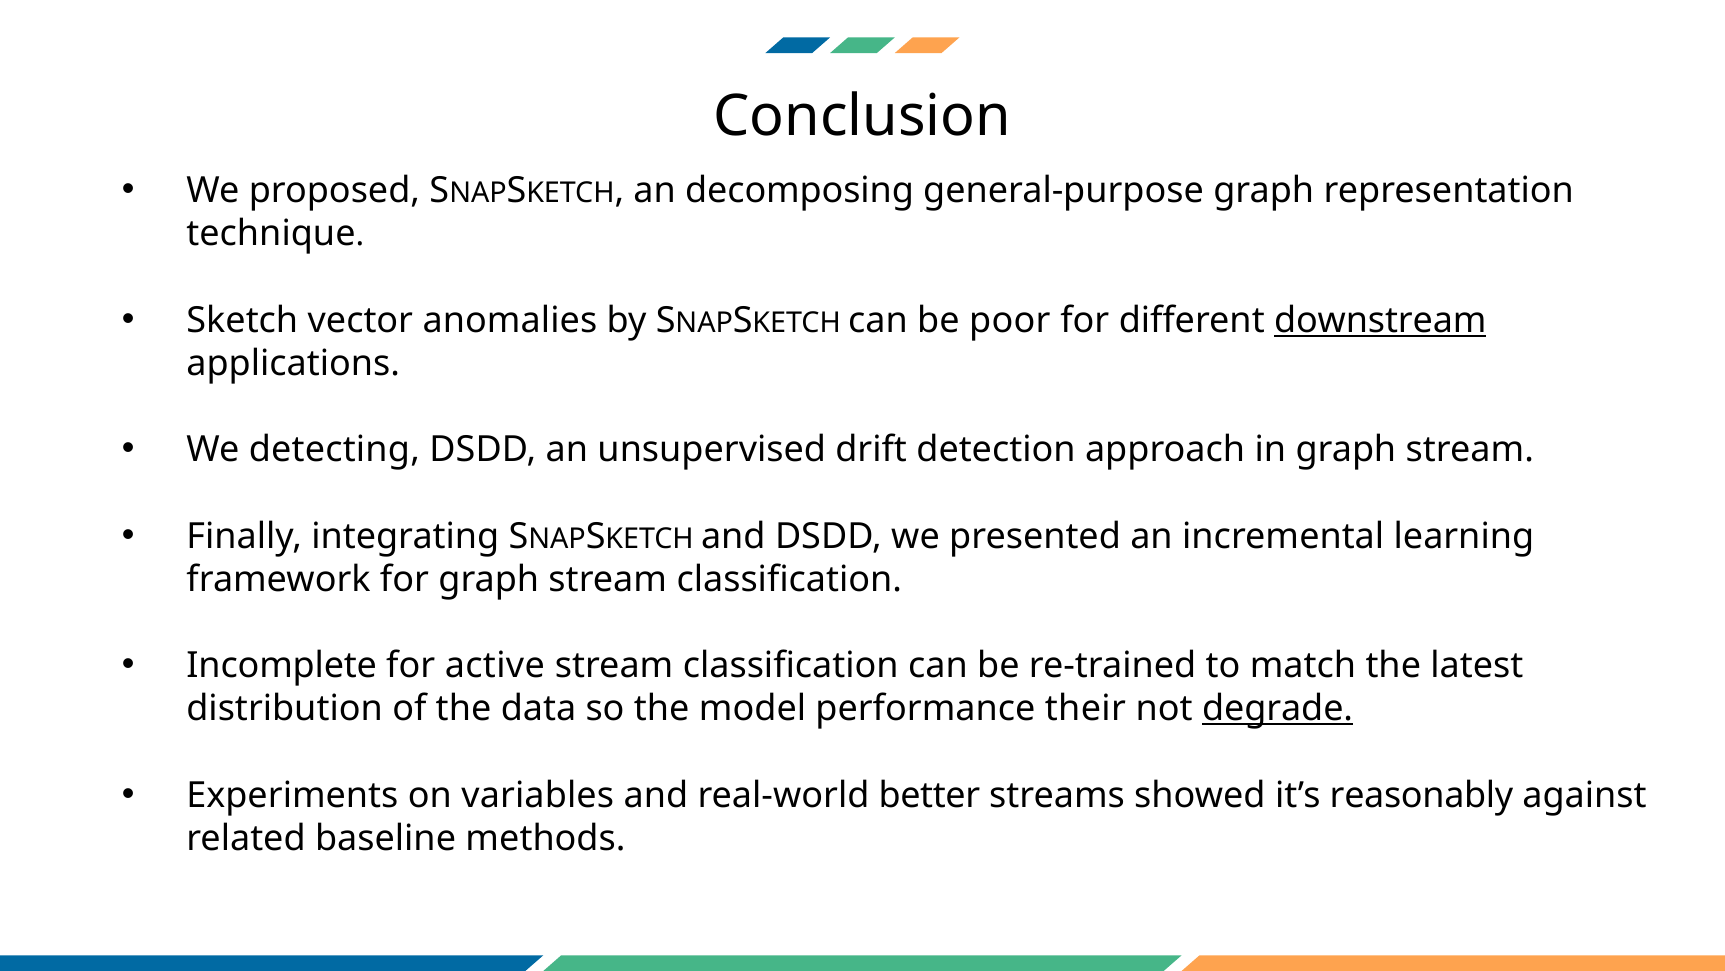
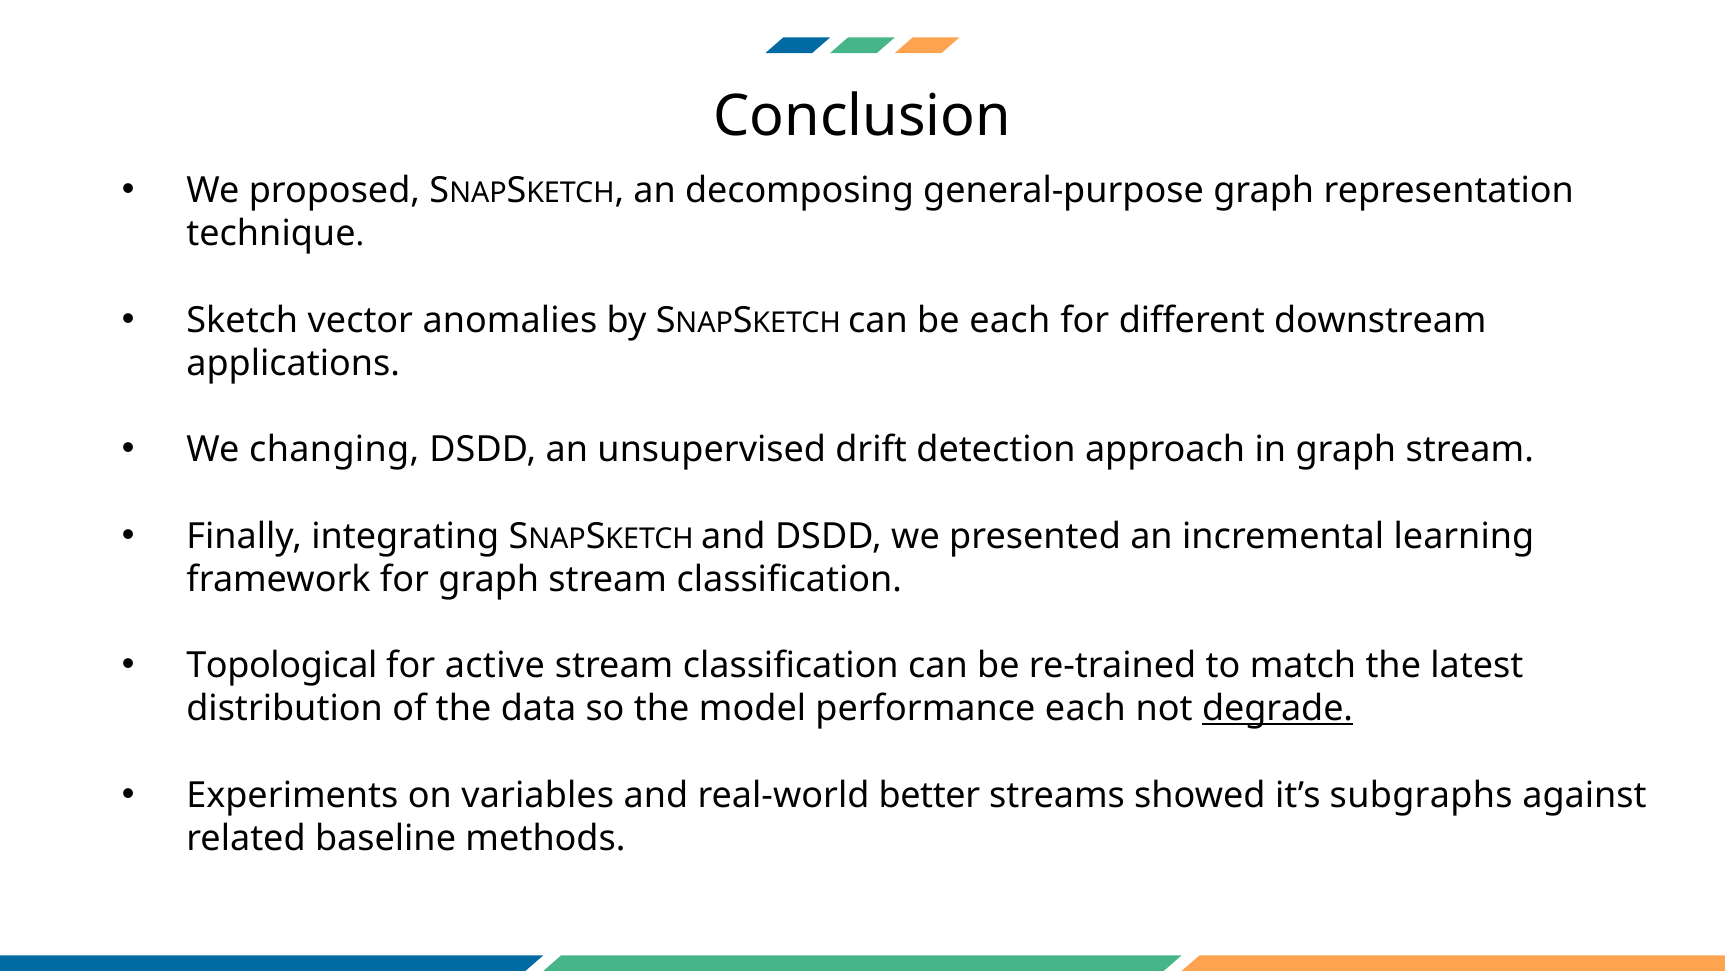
be poor: poor -> each
downstream underline: present -> none
detecting: detecting -> changing
Incomplete: Incomplete -> Topological
performance their: their -> each
reasonably: reasonably -> subgraphs
